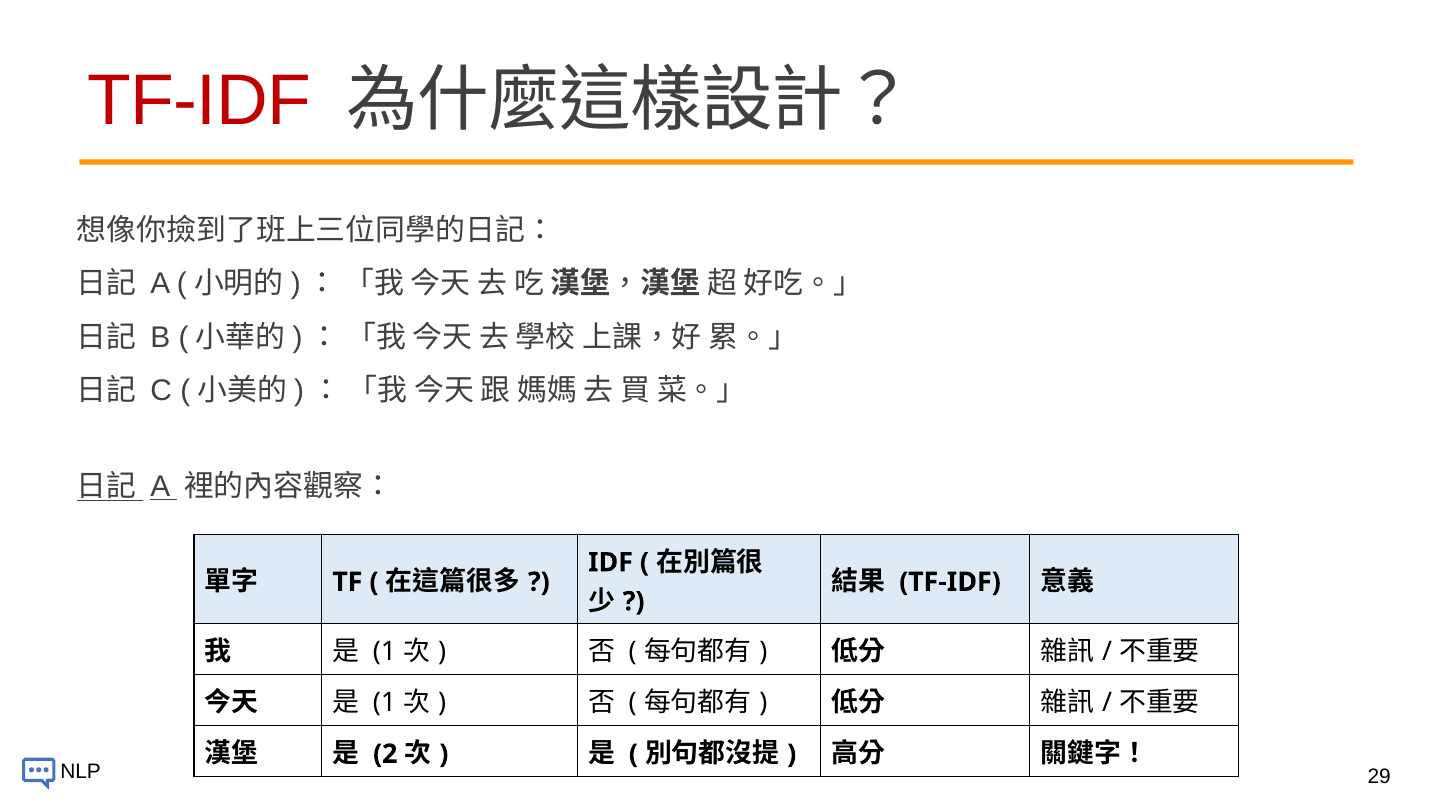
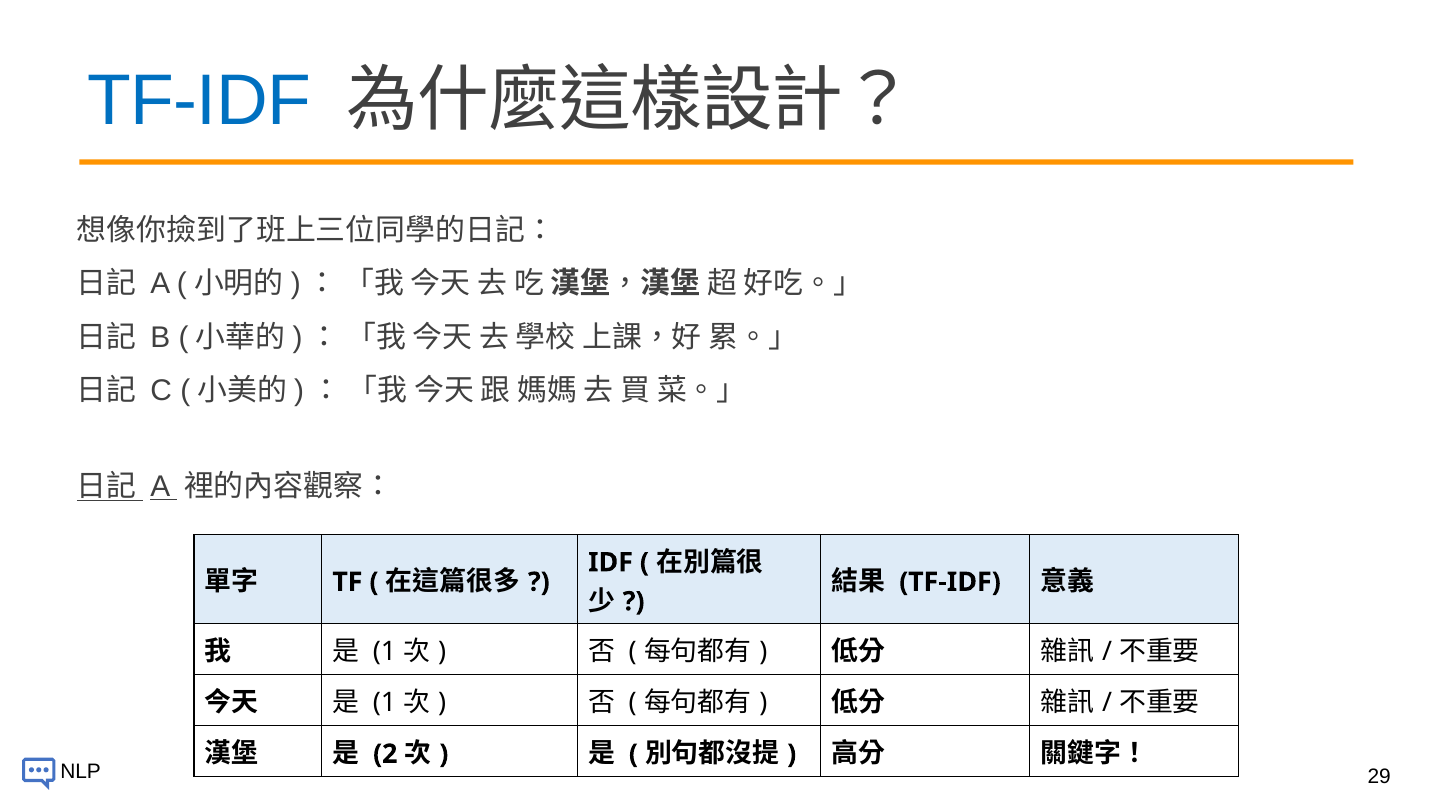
TF-IDF at (199, 101) colour: red -> blue
